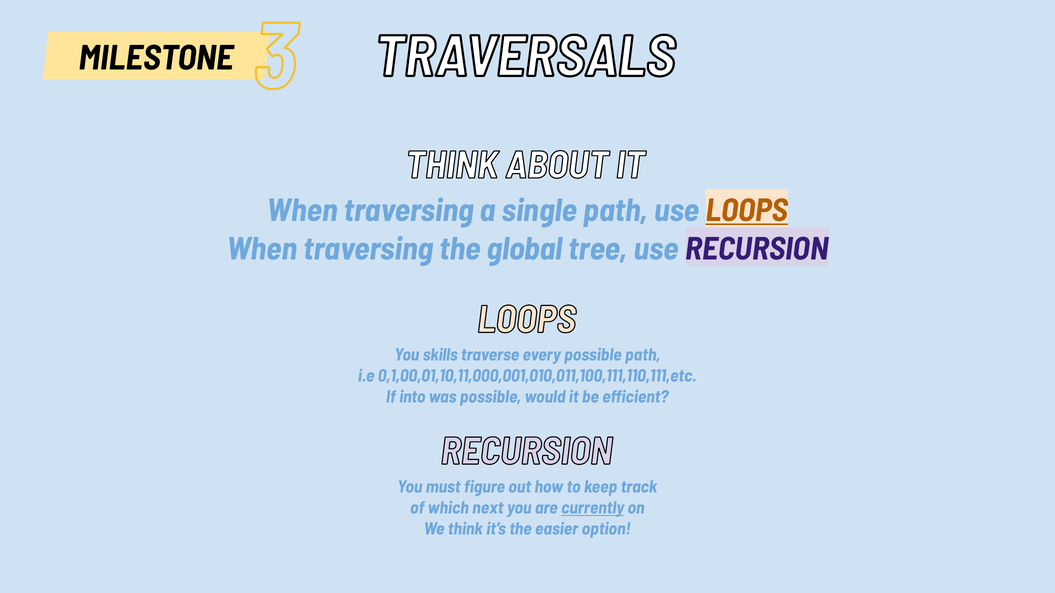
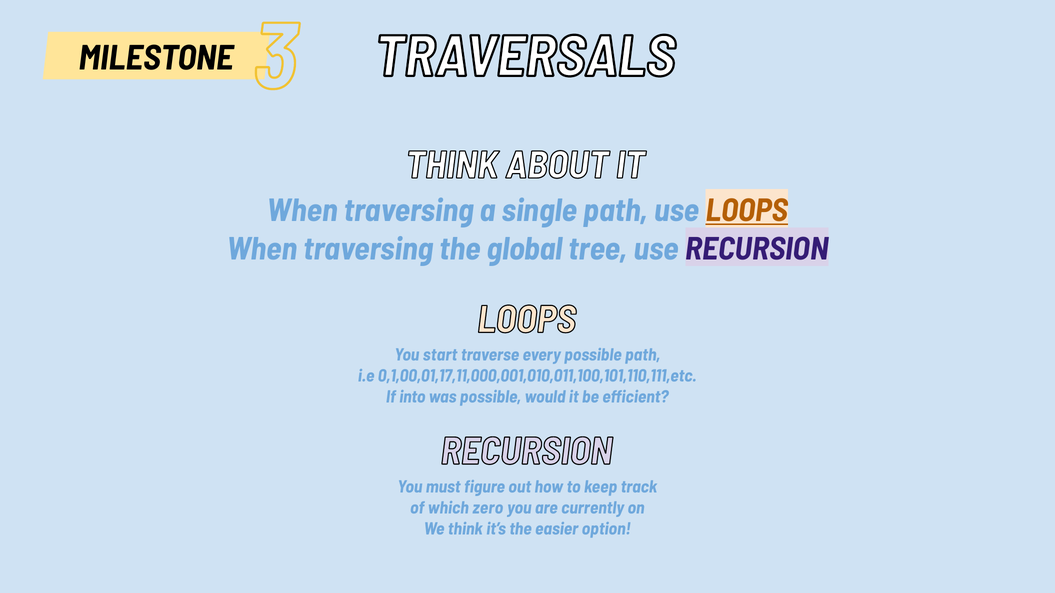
skills: skills -> start
0,1,00,01,10,11,000,001,010,011,100,111,110,111,etc: 0,1,00,01,10,11,000,001,010,011,100,111,110,111,etc -> 0,1,00,01,17,11,000,001,010,011,100,101,110,111,etc
next: next -> zero
currently underline: present -> none
